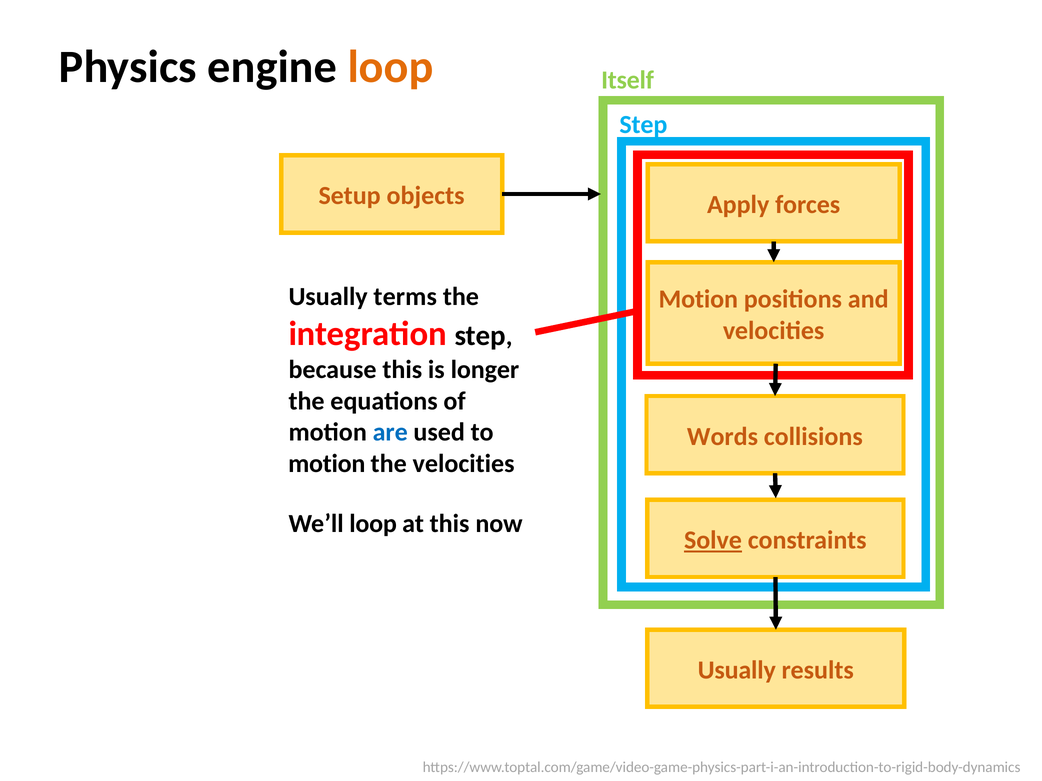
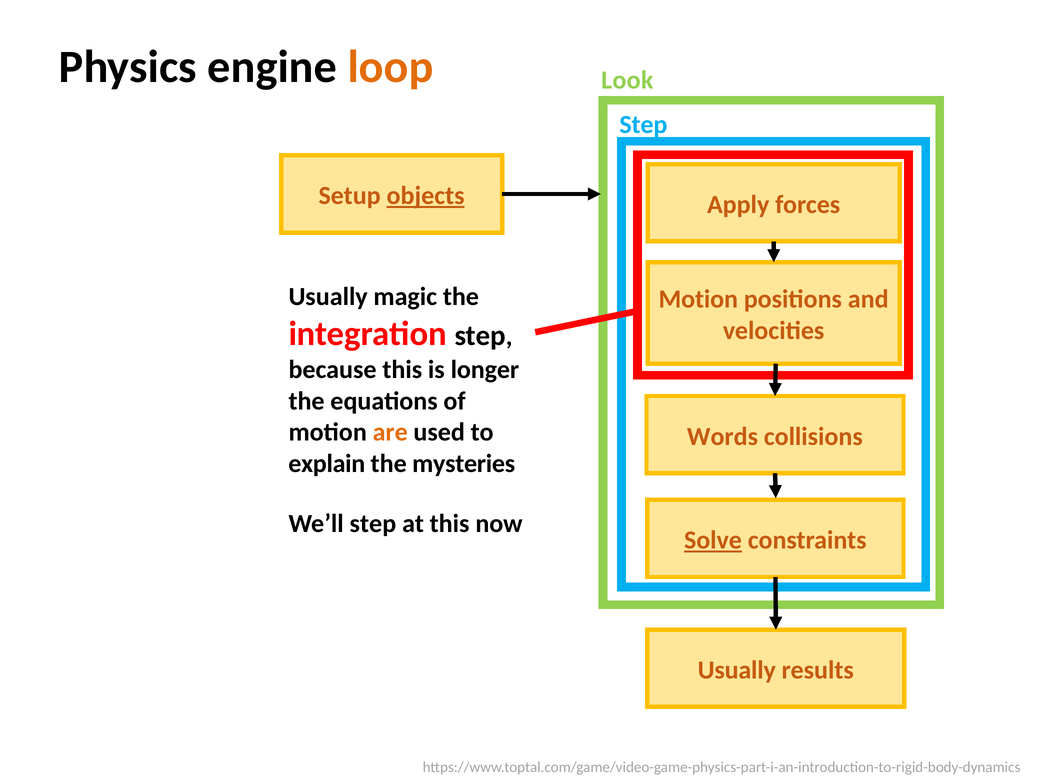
Itself: Itself -> Look
objects underline: none -> present
terms: terms -> magic
are colour: blue -> orange
motion at (327, 464): motion -> explain
the velocities: velocities -> mysteries
We’ll loop: loop -> step
